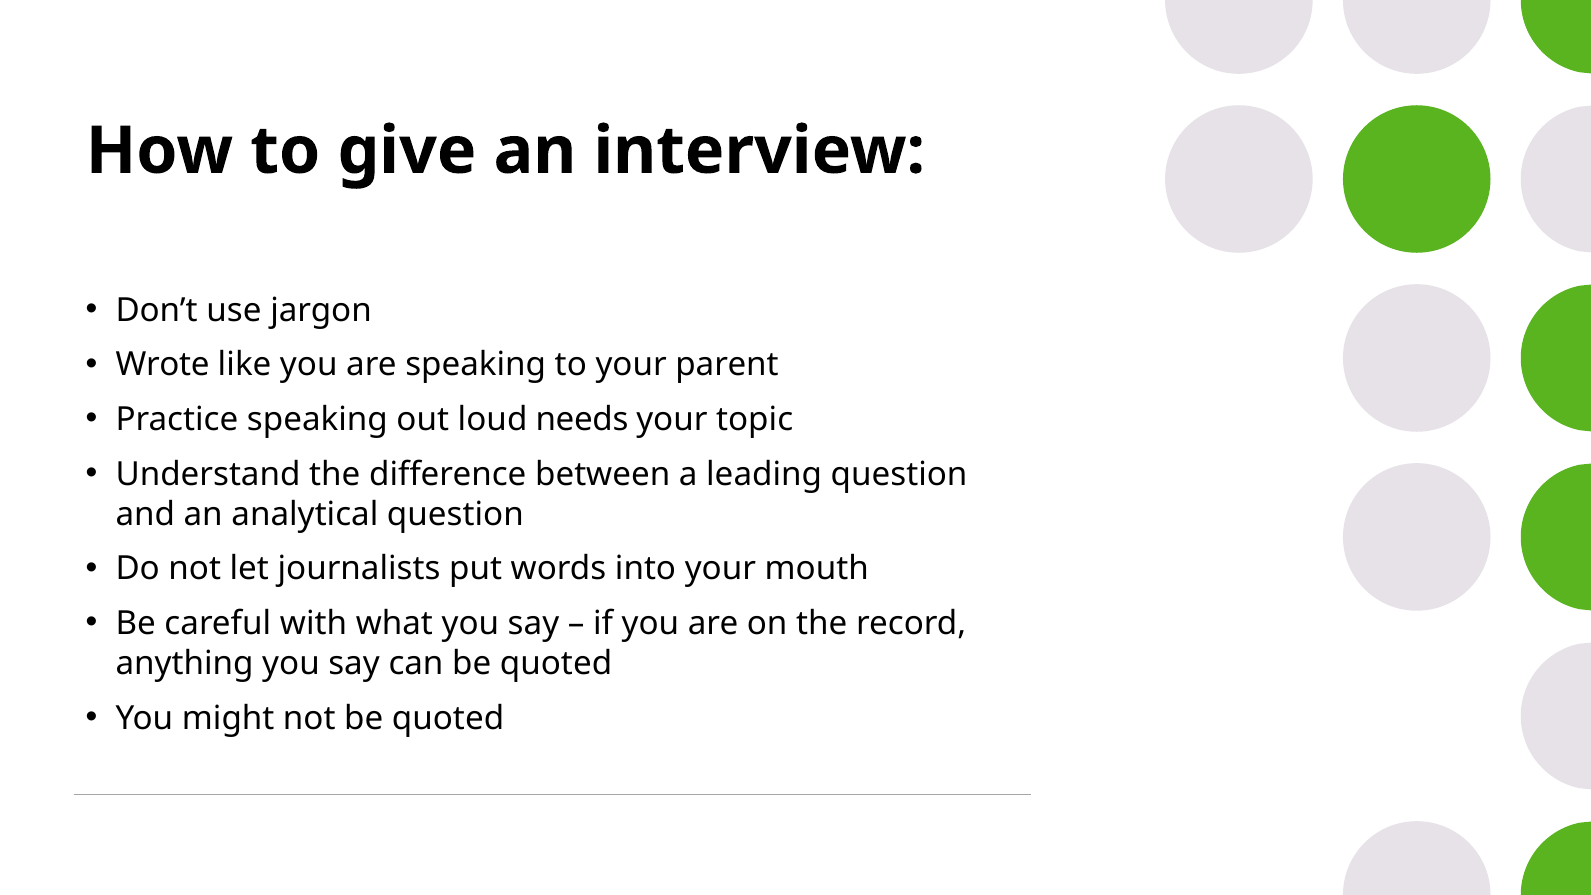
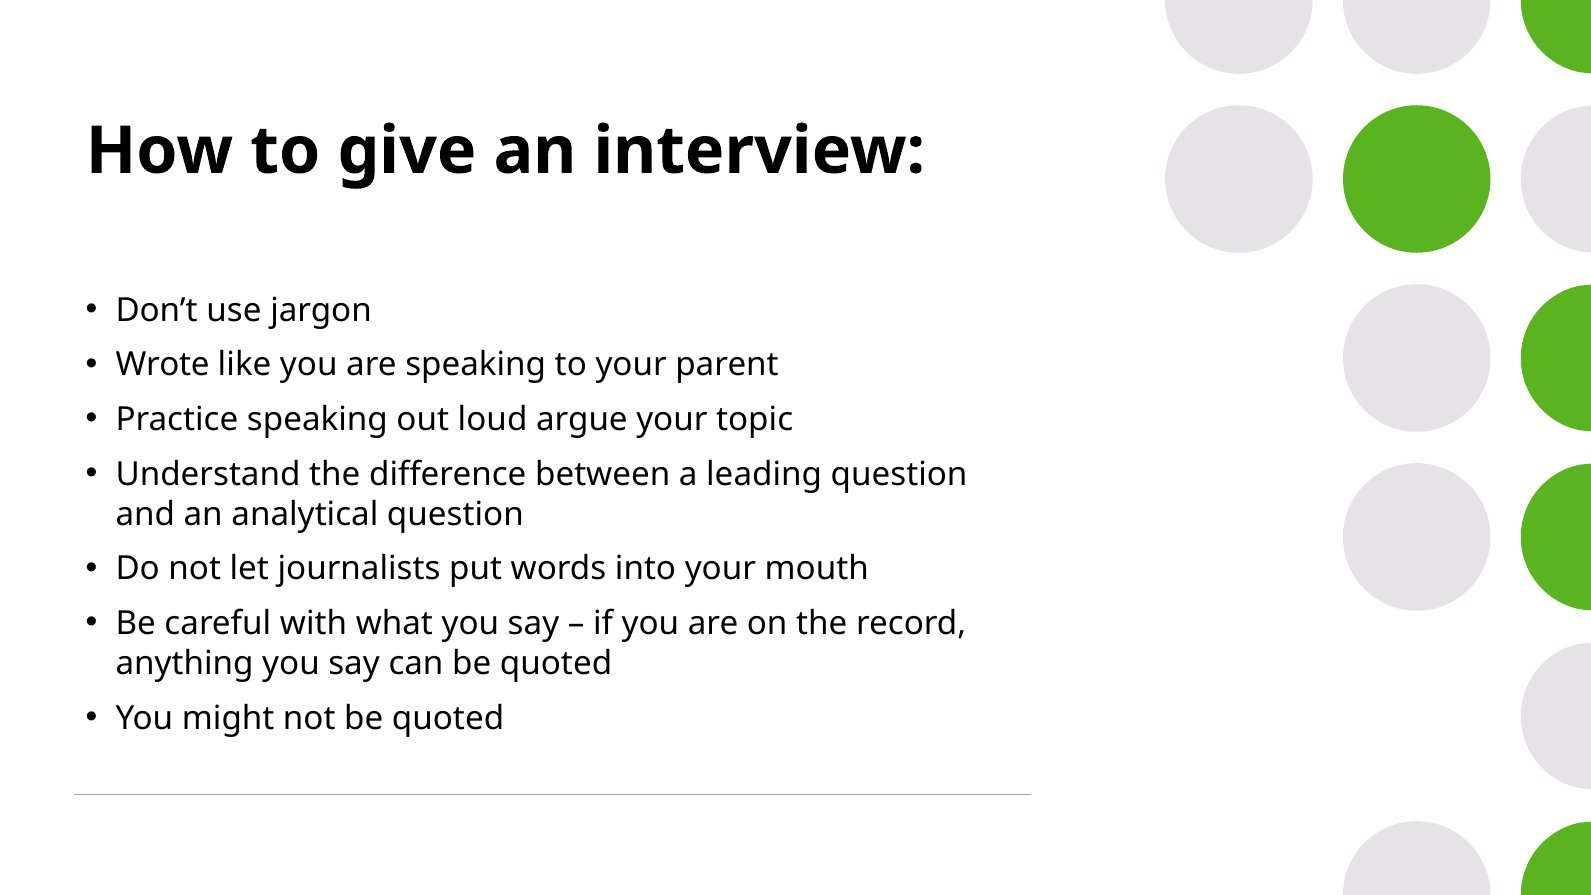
needs: needs -> argue
